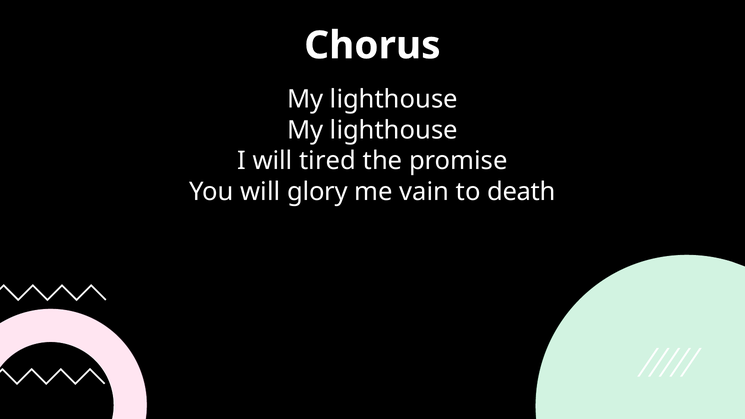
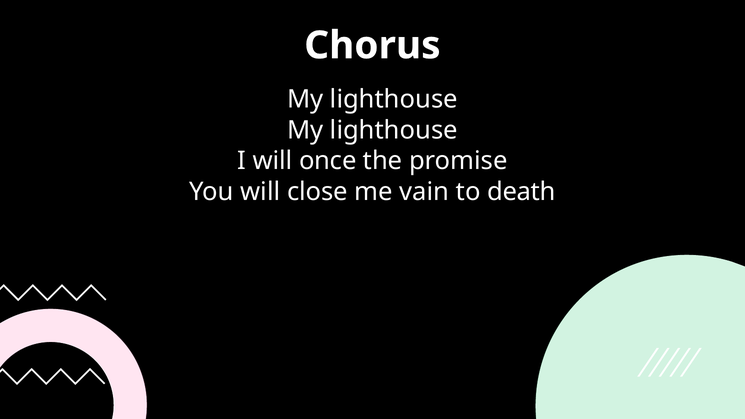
tired: tired -> once
glory: glory -> close
